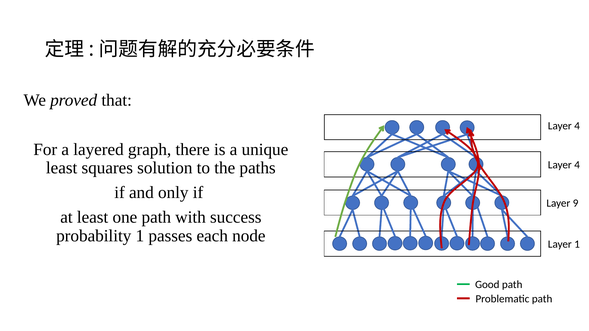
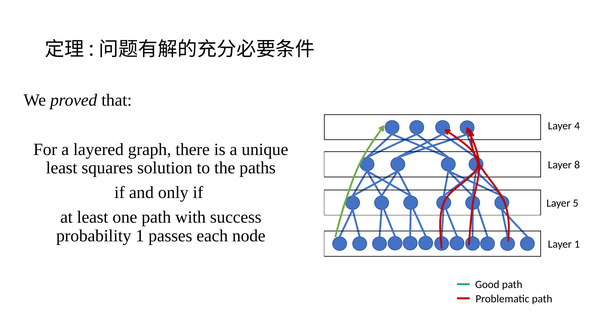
4 at (577, 165): 4 -> 8
9: 9 -> 5
